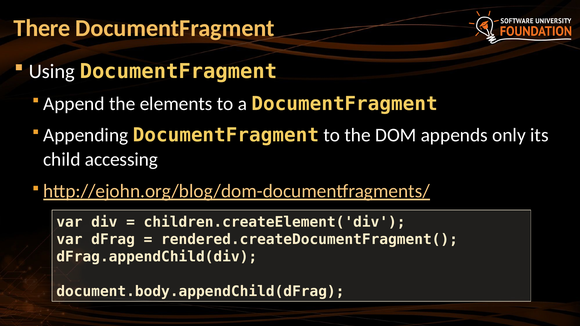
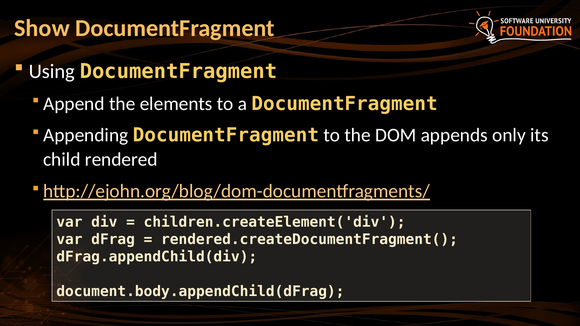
There: There -> Show
accessing: accessing -> rendered
